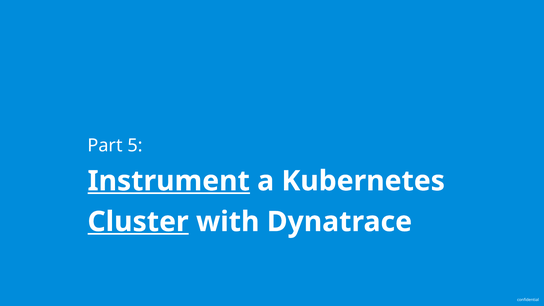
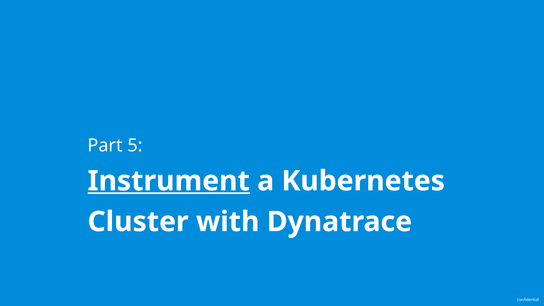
Cluster underline: present -> none
